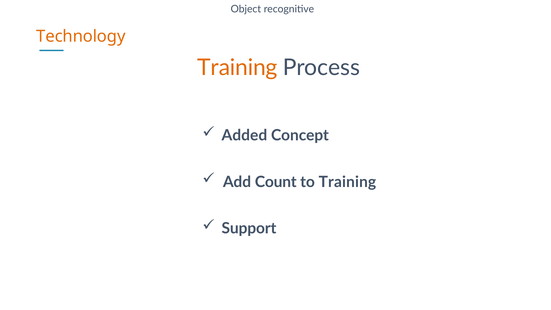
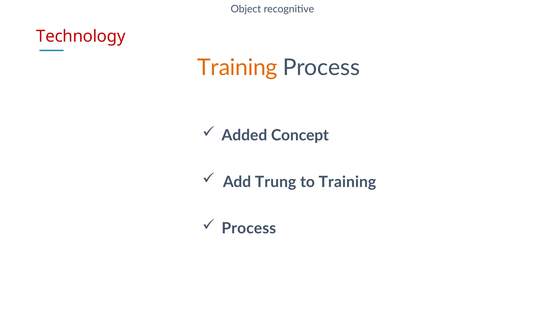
Technology colour: orange -> red
Count: Count -> Trung
Support at (249, 229): Support -> Process
